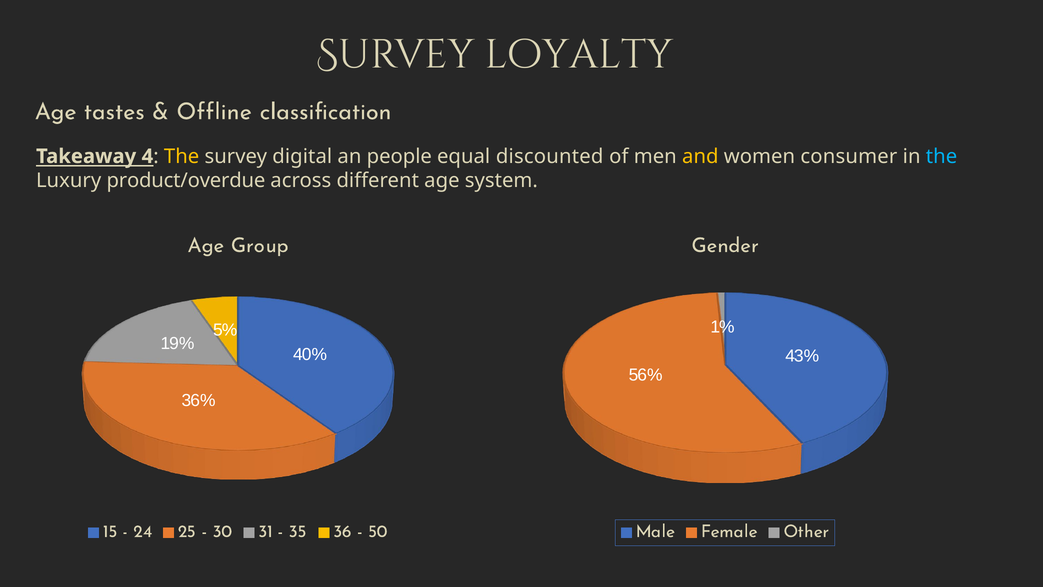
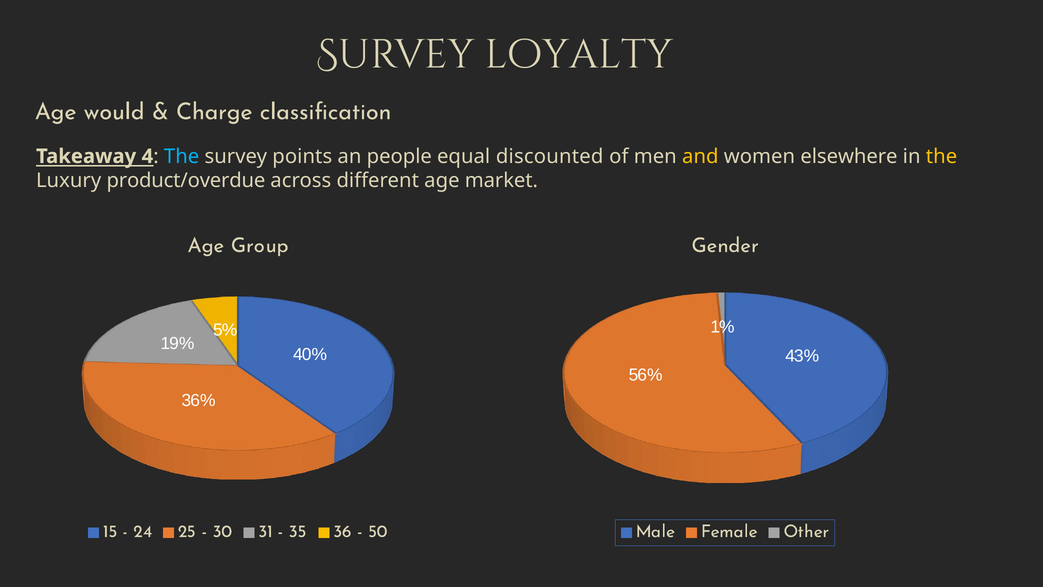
tastes: tastes -> would
Offline: Offline -> Charge
The at (182, 156) colour: yellow -> light blue
digital: digital -> points
consumer: consumer -> elsewhere
the at (942, 156) colour: light blue -> yellow
system: system -> market
